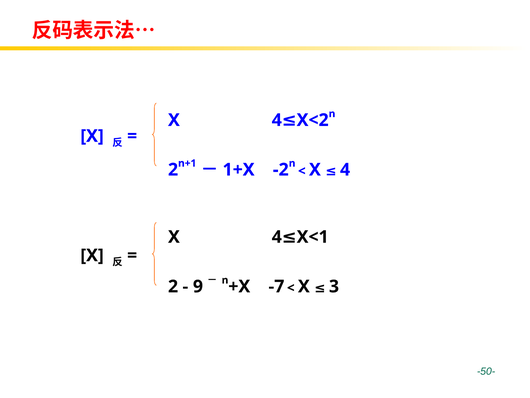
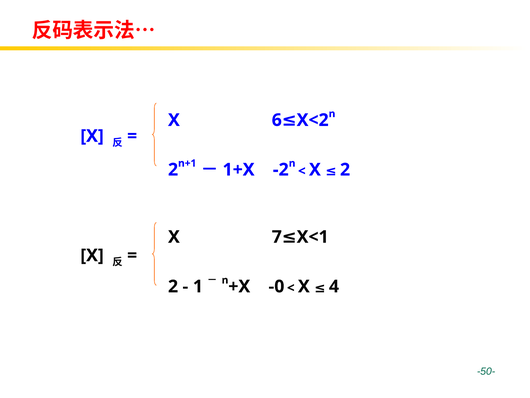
4 at (277, 120): 4 -> 6
4 at (345, 169): 4 -> 2
4 at (277, 237): 4 -> 7
9: 9 -> 1
-7: -7 -> -0
3: 3 -> 4
